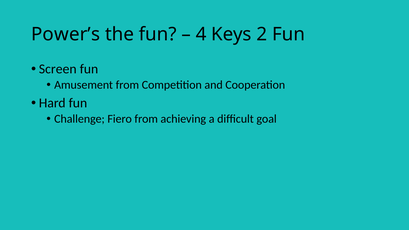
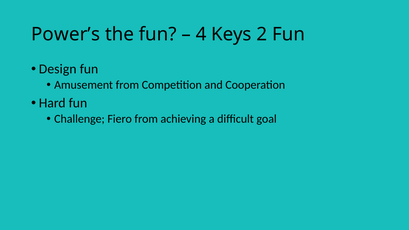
Screen: Screen -> Design
